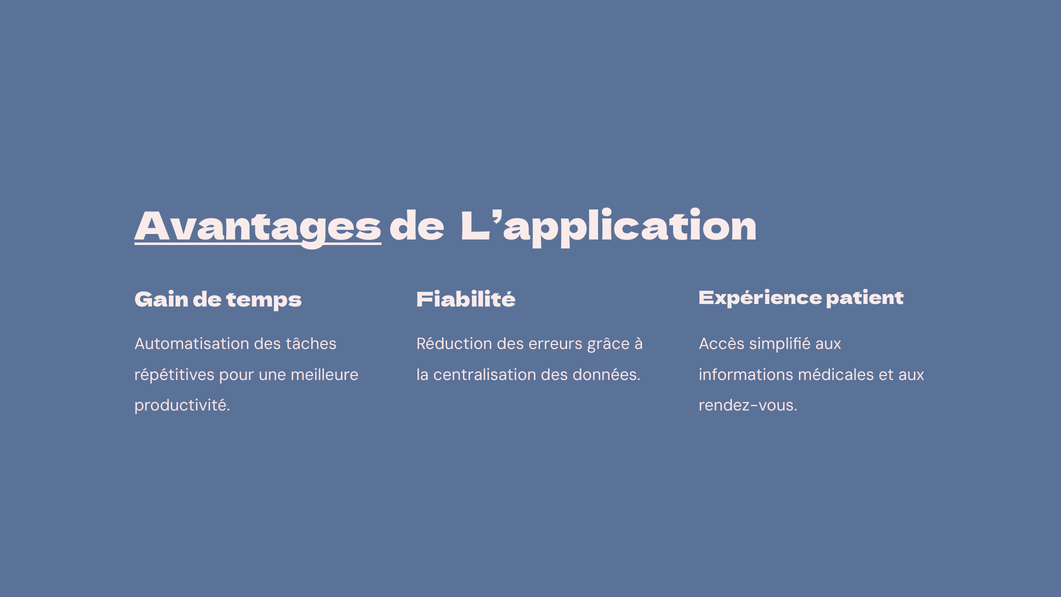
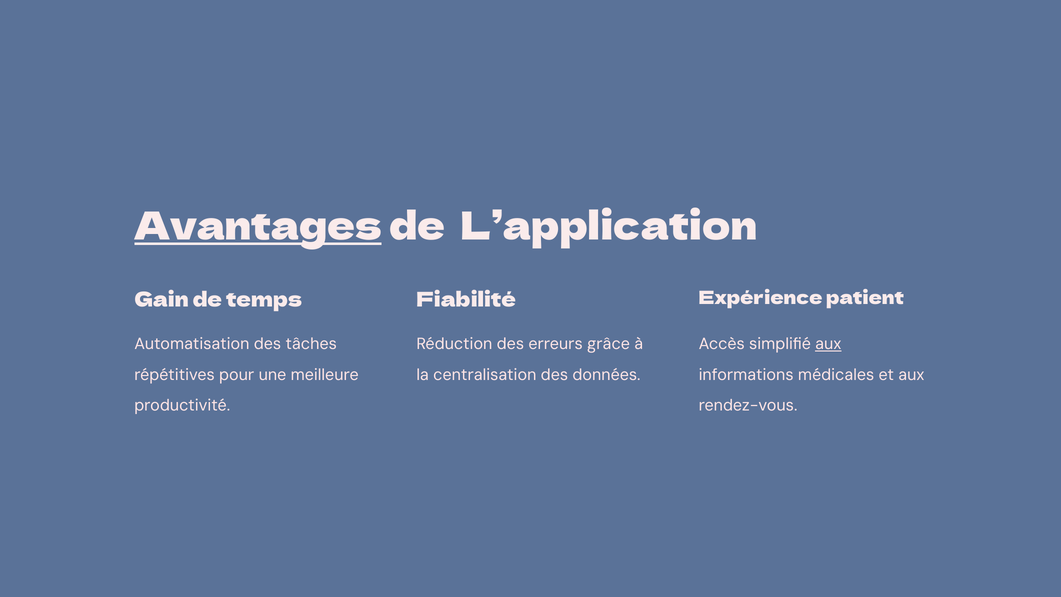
aux at (828, 344) underline: none -> present
